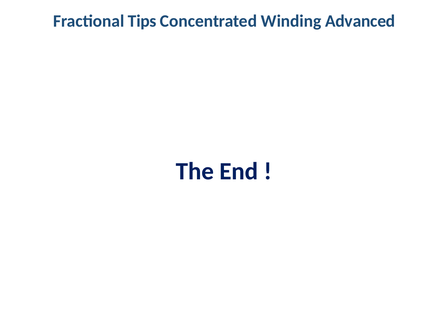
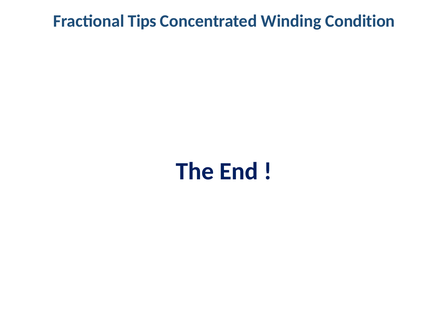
Advanced: Advanced -> Condition
